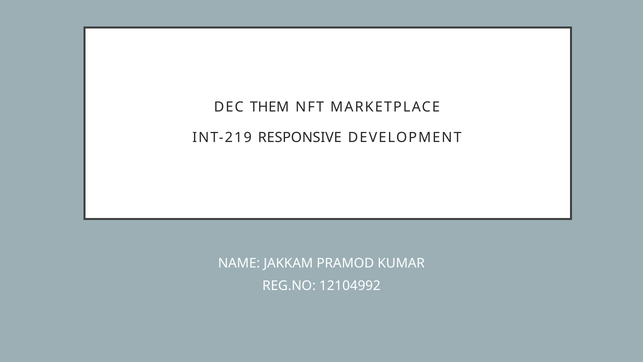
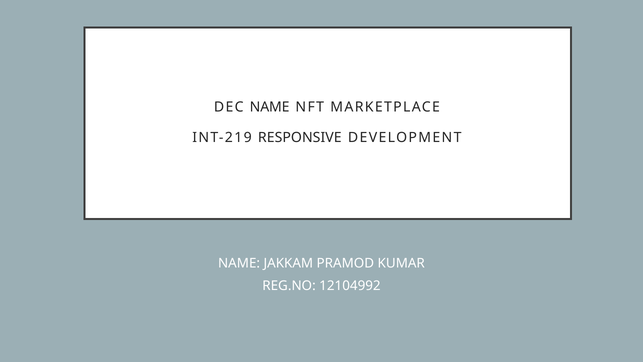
DEC THEM: THEM -> NAME
